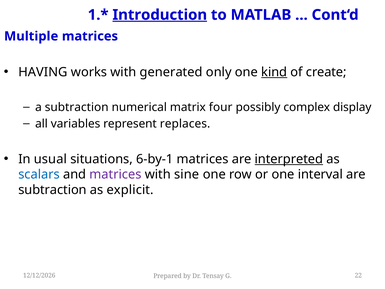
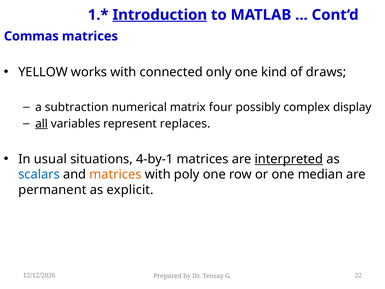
Multiple: Multiple -> Commas
HAVING: HAVING -> YELLOW
generated: generated -> connected
kind underline: present -> none
create: create -> draws
all underline: none -> present
6-by-1: 6-by-1 -> 4-by-1
matrices at (115, 174) colour: purple -> orange
sine: sine -> poly
interval: interval -> median
subtraction at (52, 190): subtraction -> permanent
